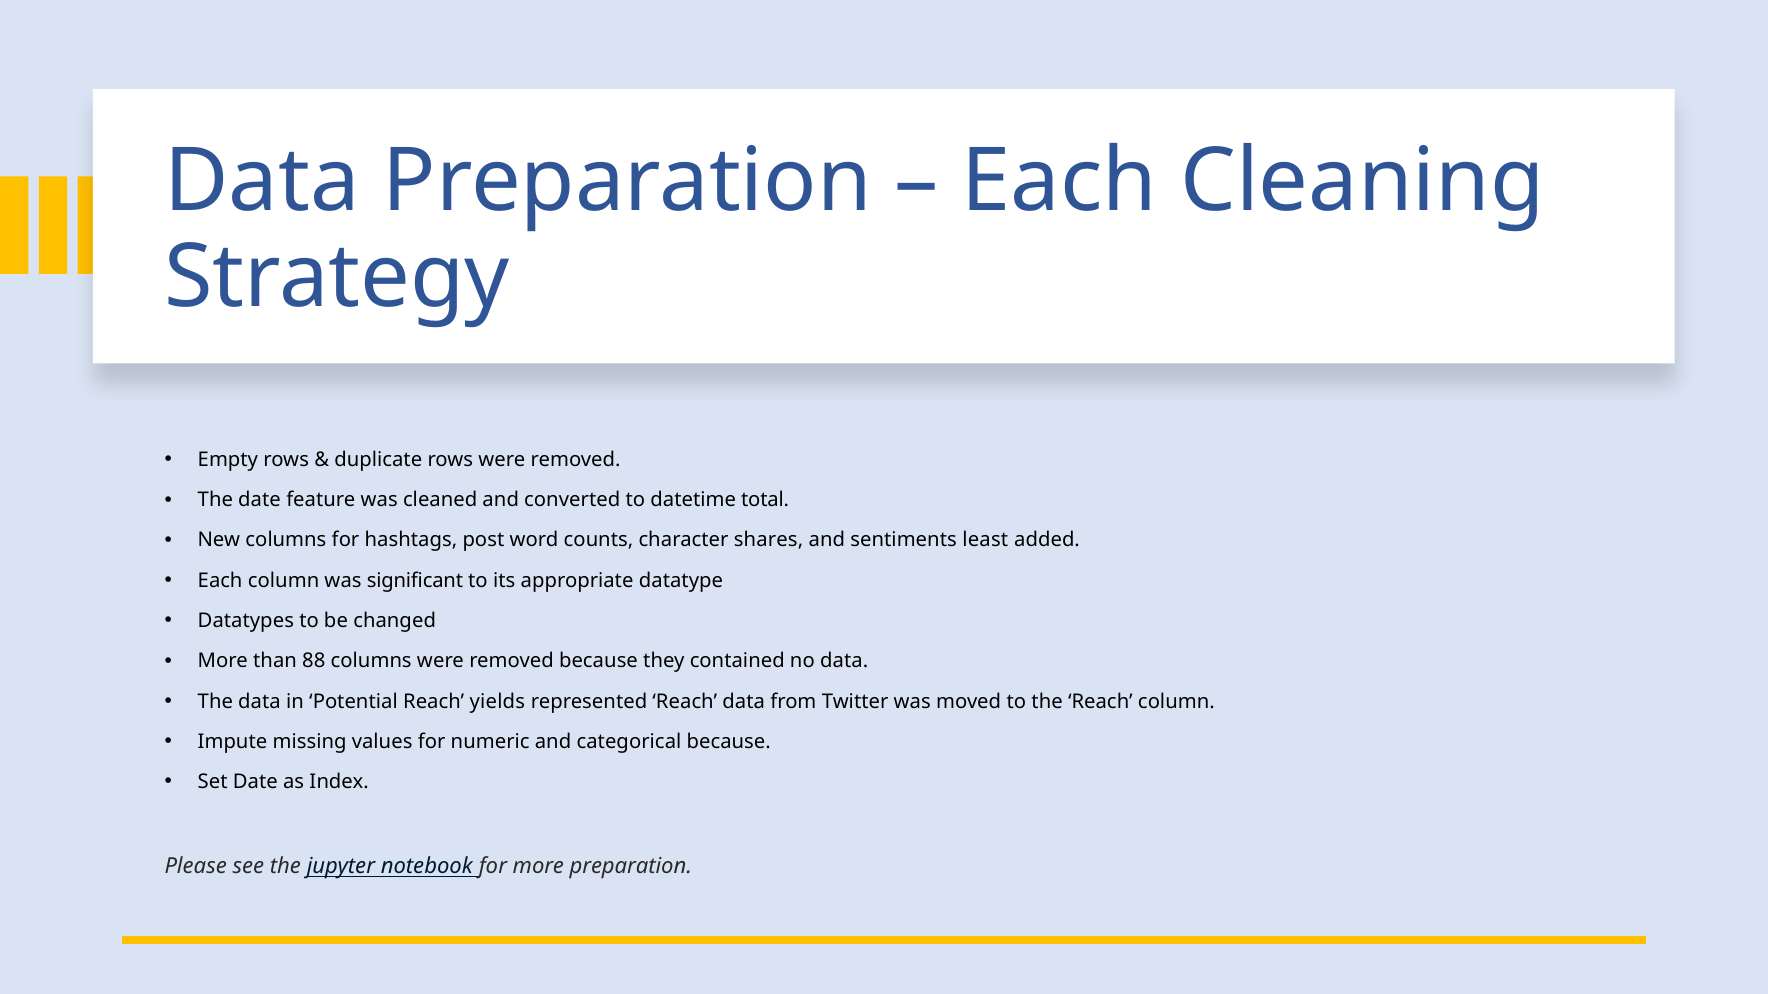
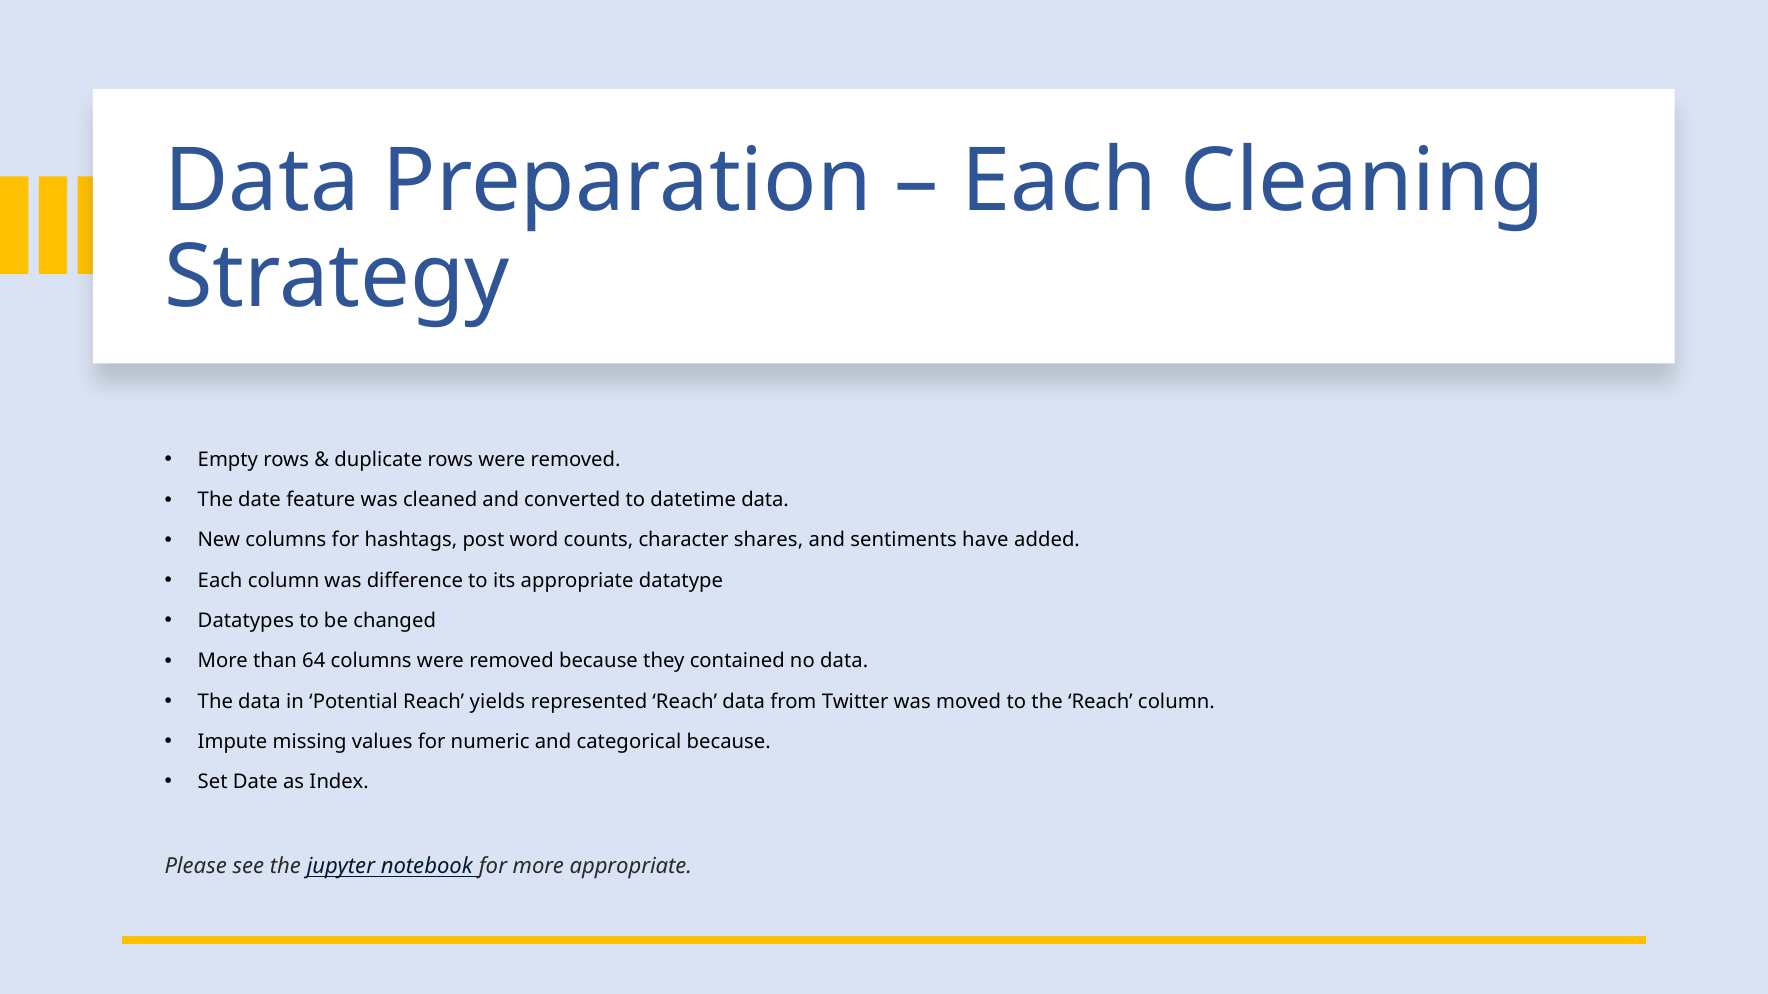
datetime total: total -> data
least: least -> have
significant: significant -> difference
88: 88 -> 64
more preparation: preparation -> appropriate
